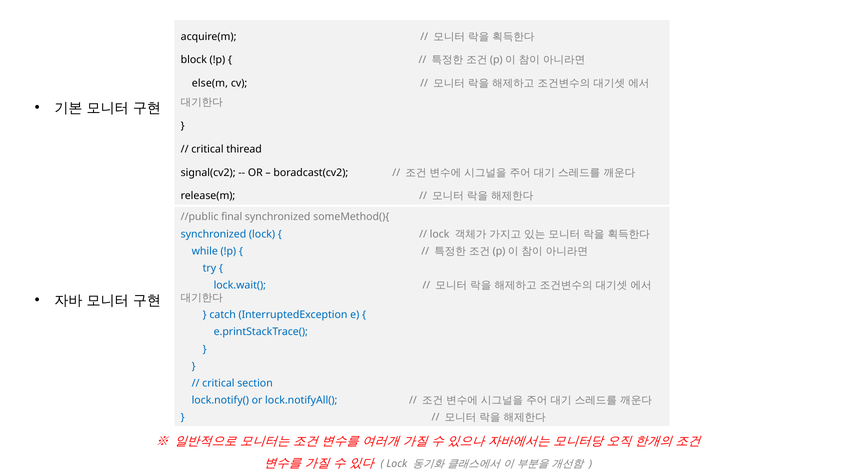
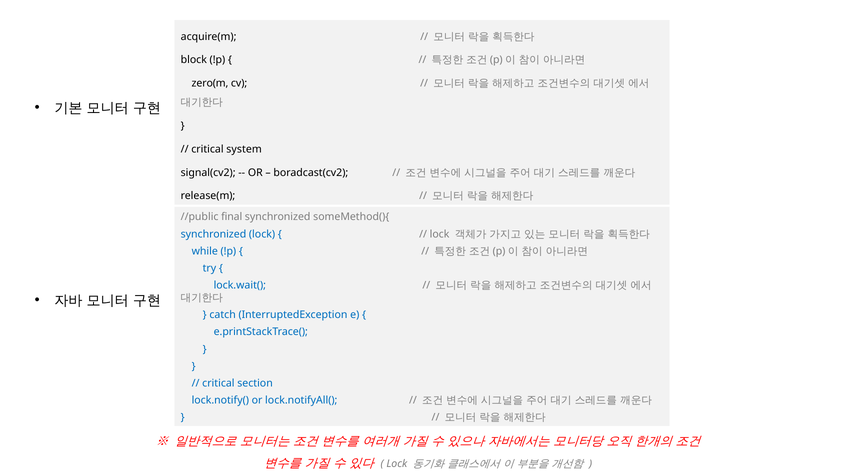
else(m: else(m -> zero(m
thiread: thiread -> system
